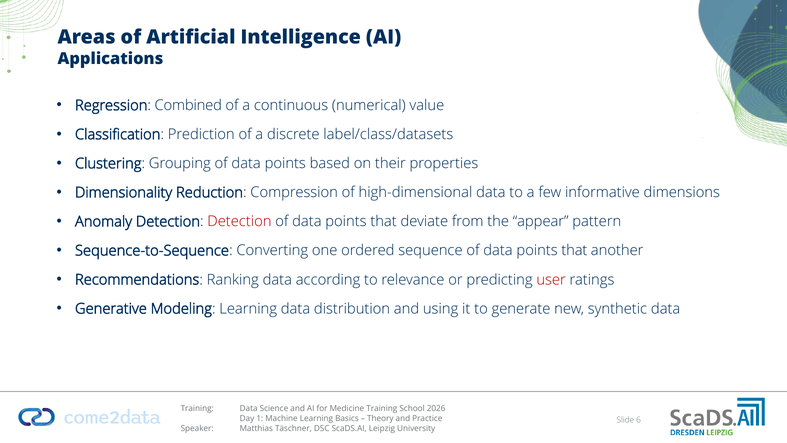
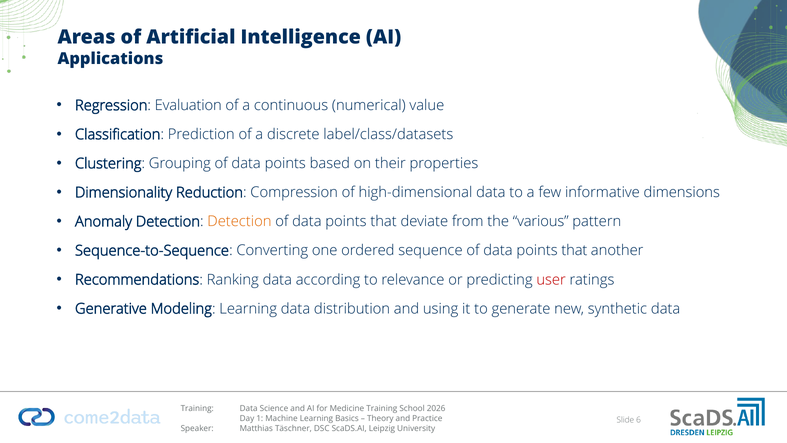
Combined: Combined -> Evaluation
Detection at (239, 221) colour: red -> orange
appear: appear -> various
